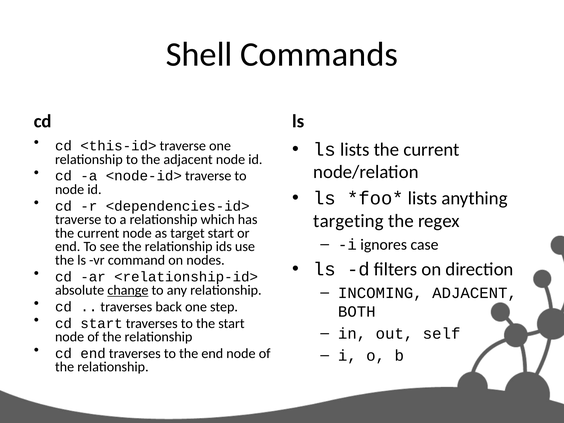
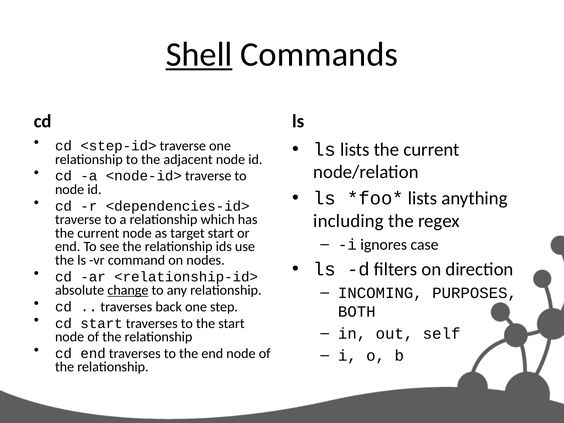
Shell underline: none -> present
<this-id>: <this-id> -> <step-id>
targeting: targeting -> including
INCOMING ADJACENT: ADJACENT -> PURPOSES
